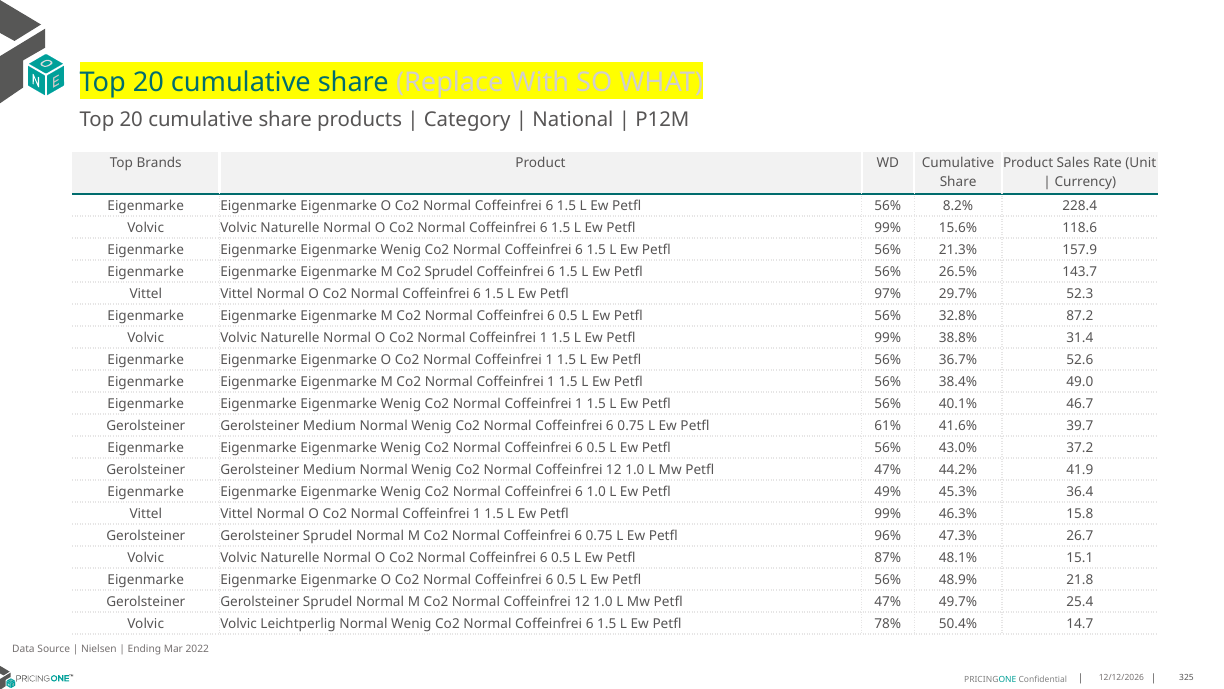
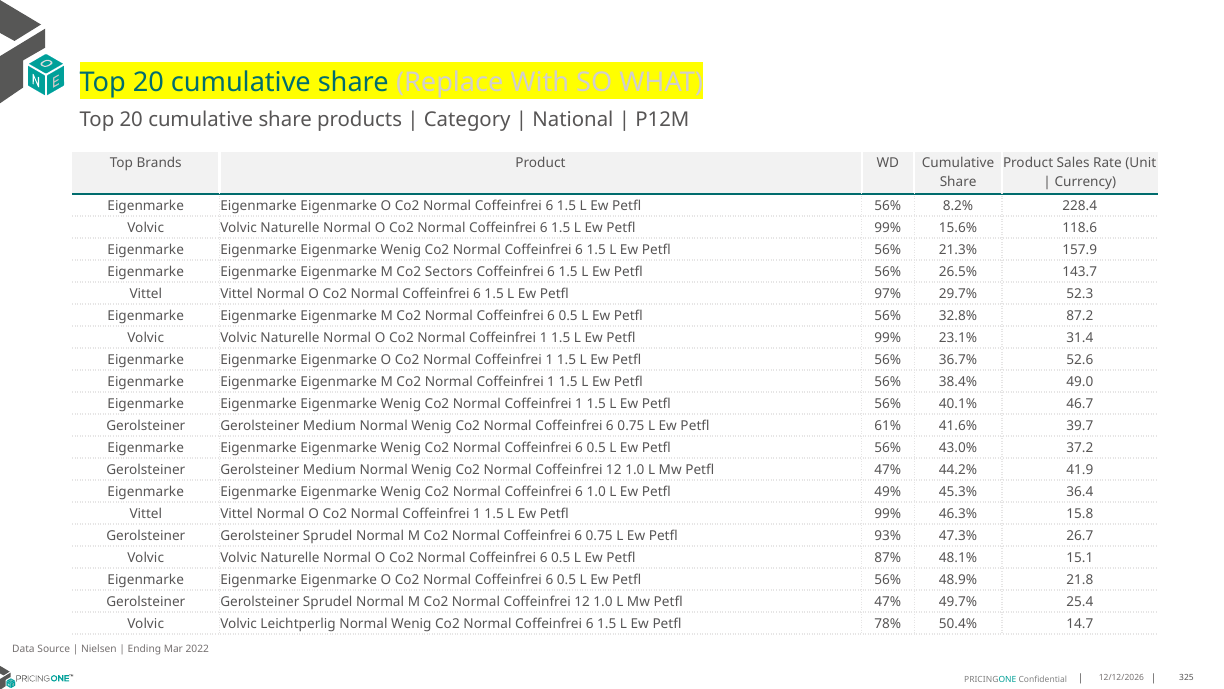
Co2 Sprudel: Sprudel -> Sectors
38.8%: 38.8% -> 23.1%
96%: 96% -> 93%
